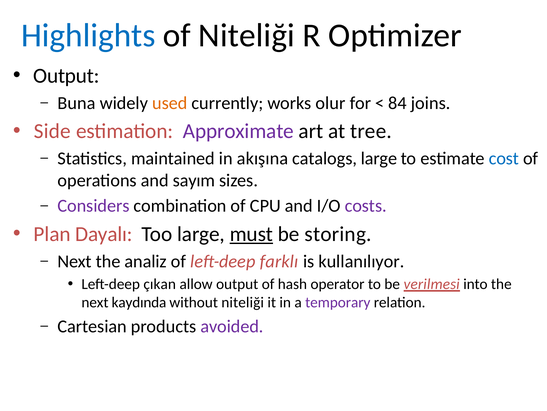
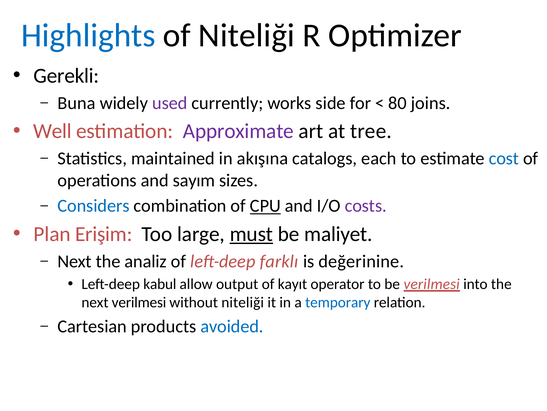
Output at (66, 76): Output -> Gerekli
used colour: orange -> purple
olur: olur -> side
84: 84 -> 80
Side: Side -> Well
catalogs large: large -> each
Considers colour: purple -> blue
CPU underline: none -> present
Dayalı: Dayalı -> Erişim
storing: storing -> maliyet
kullanılıyor: kullanılıyor -> değerinine
çıkan: çıkan -> kabul
hash: hash -> kayıt
next kaydında: kaydında -> verilmesi
temporary colour: purple -> blue
avoided colour: purple -> blue
